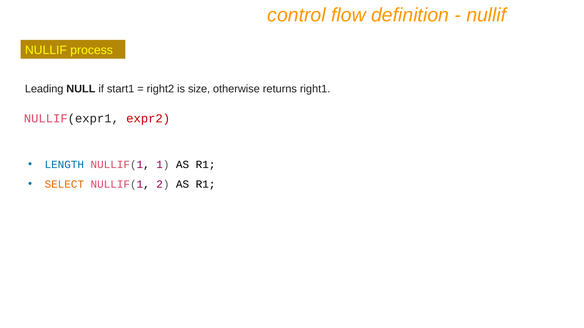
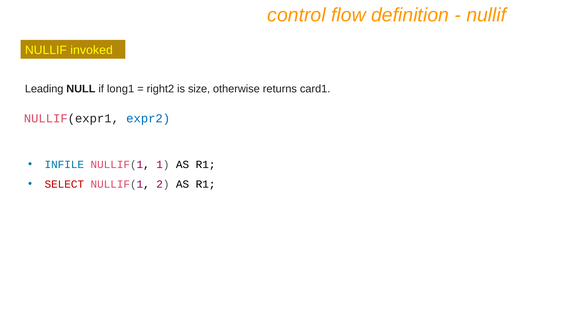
process: process -> invoked
start1: start1 -> long1
right1: right1 -> card1
expr2 colour: red -> blue
LENGTH: LENGTH -> INFILE
SELECT colour: orange -> red
